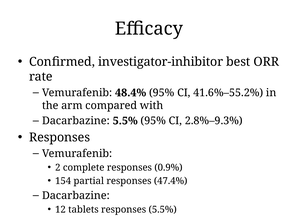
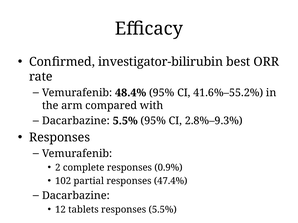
investigator-inhibitor: investigator-inhibitor -> investigator-bilirubin
154: 154 -> 102
